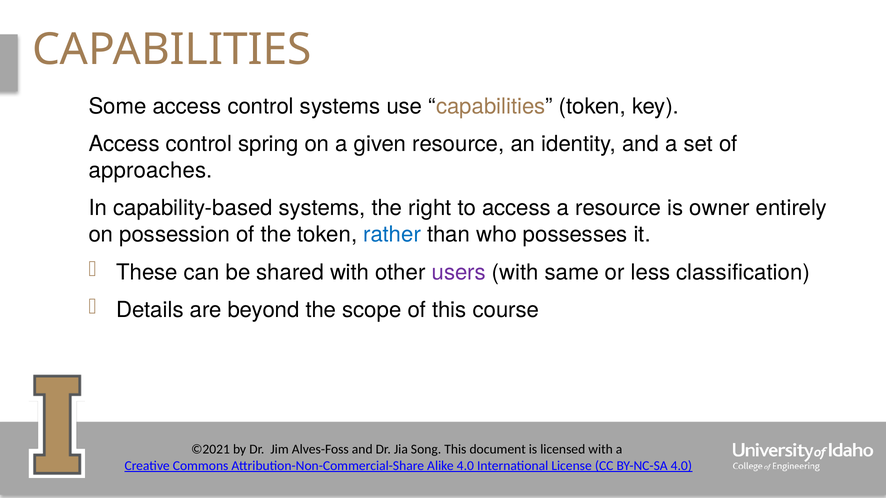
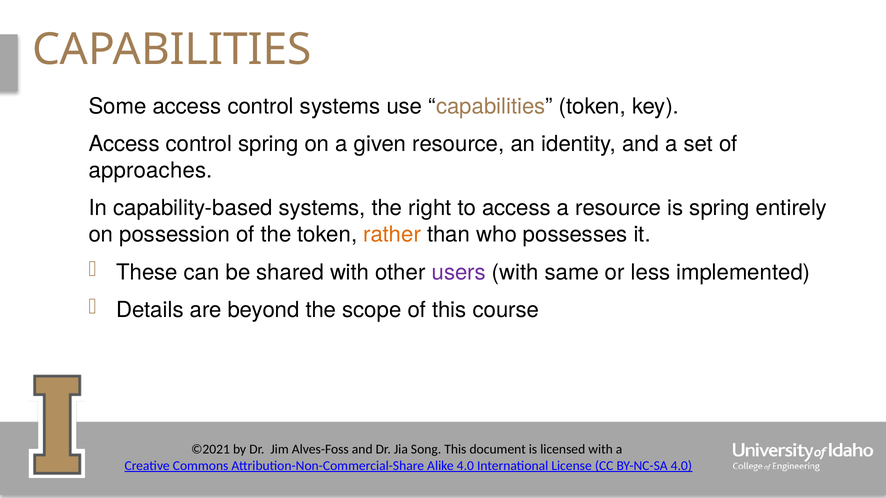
is owner: owner -> spring
rather colour: blue -> orange
classification: classification -> implemented
